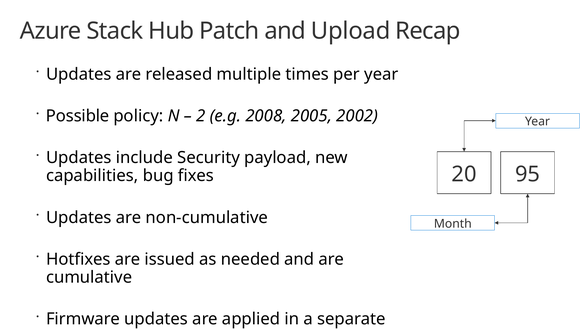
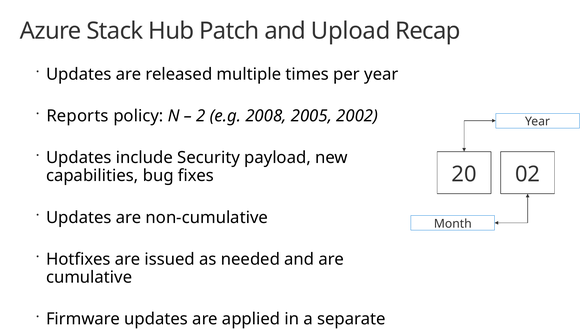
Possible: Possible -> Reports
95: 95 -> 02
